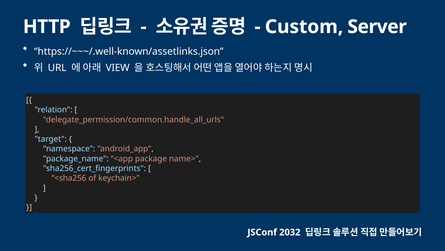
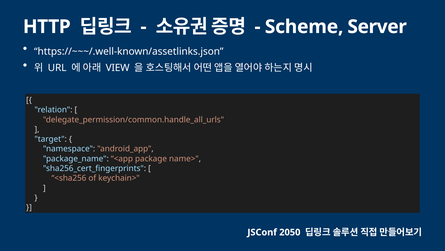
Custom: Custom -> Scheme
2032: 2032 -> 2050
